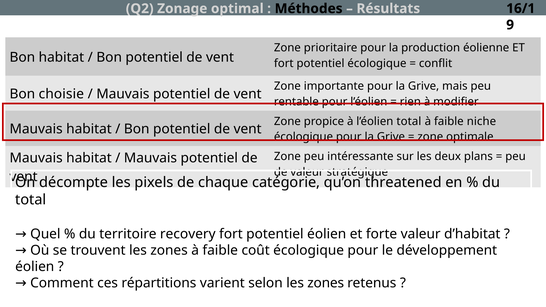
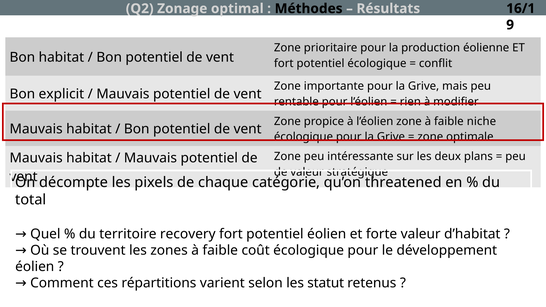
choisie: choisie -> explicit
l’éolien total: total -> zone
selon les zones: zones -> statut
